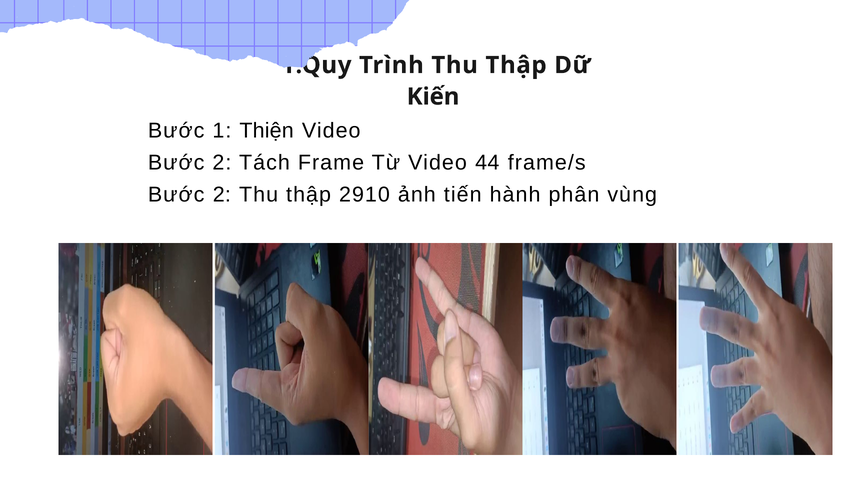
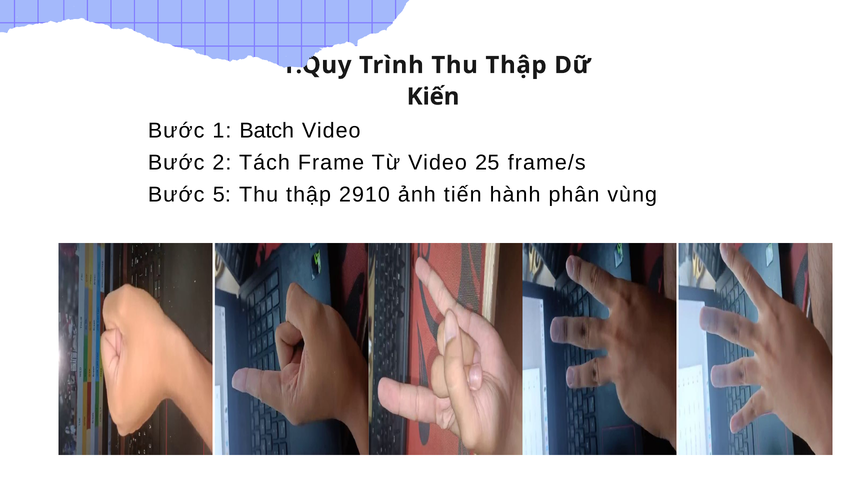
Thiện: Thiện -> Batch
44: 44 -> 25
2 at (222, 195): 2 -> 5
